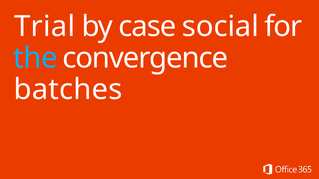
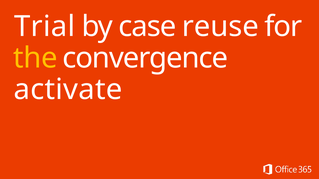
social: social -> reuse
the colour: light blue -> yellow
batches: batches -> activate
